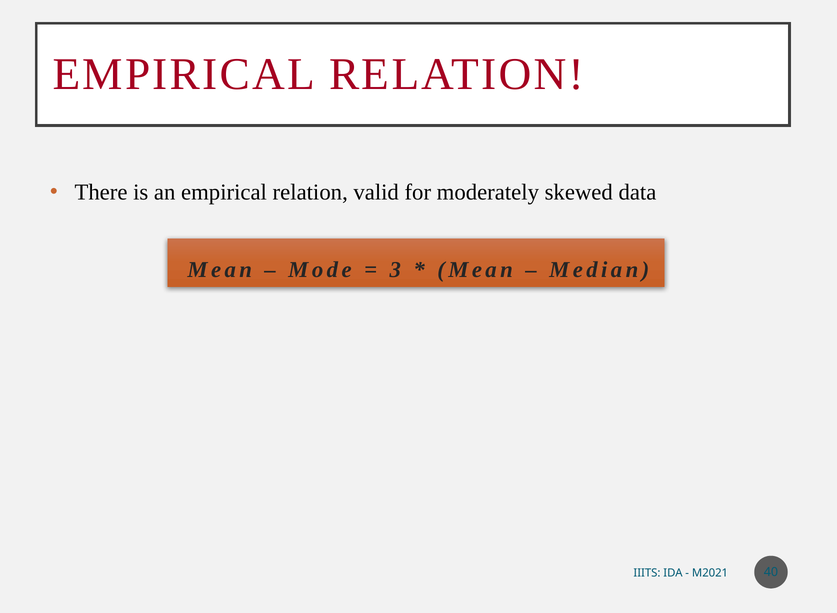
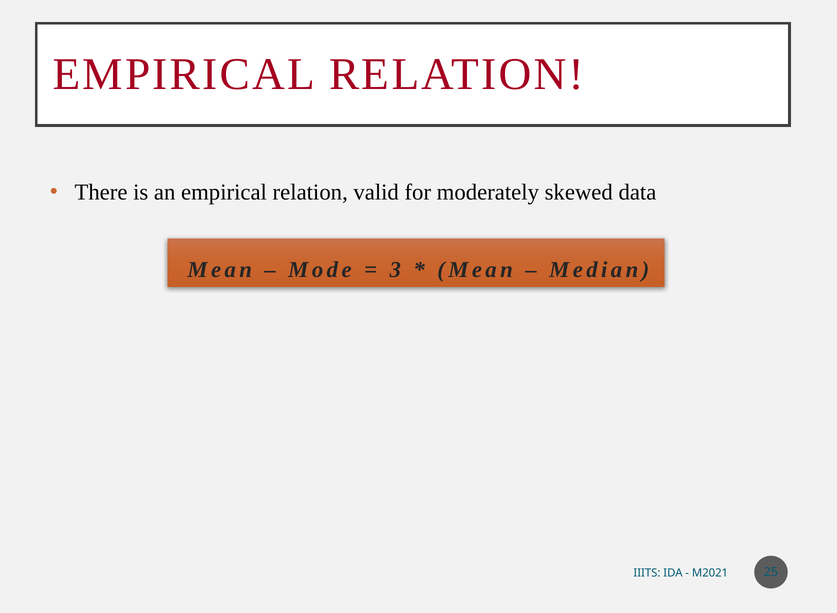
40: 40 -> 25
